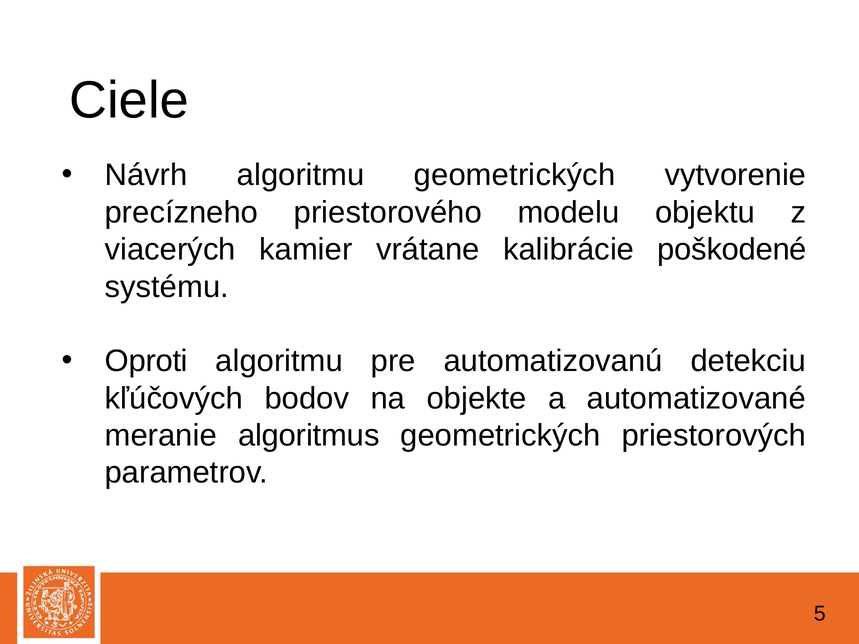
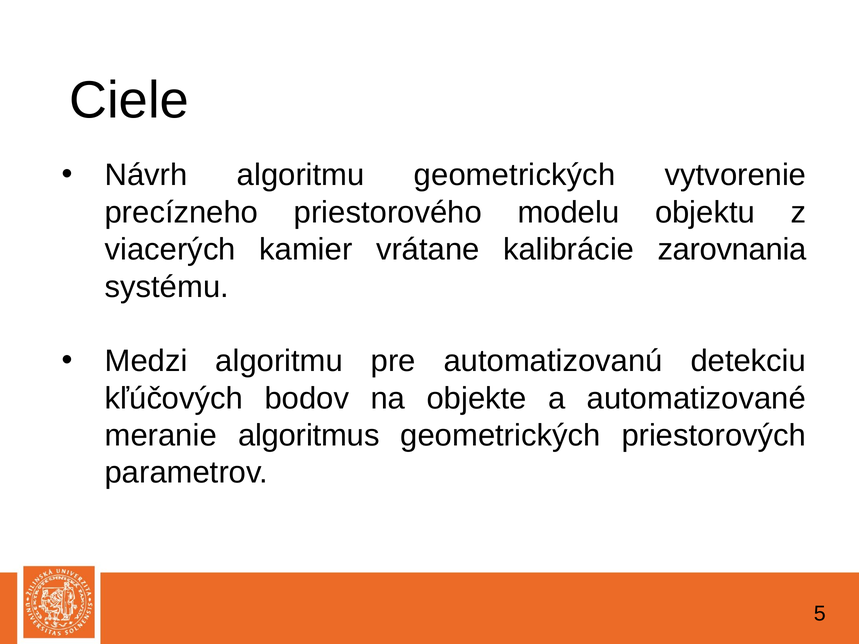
poškodené: poškodené -> zarovnania
Oproti: Oproti -> Medzi
